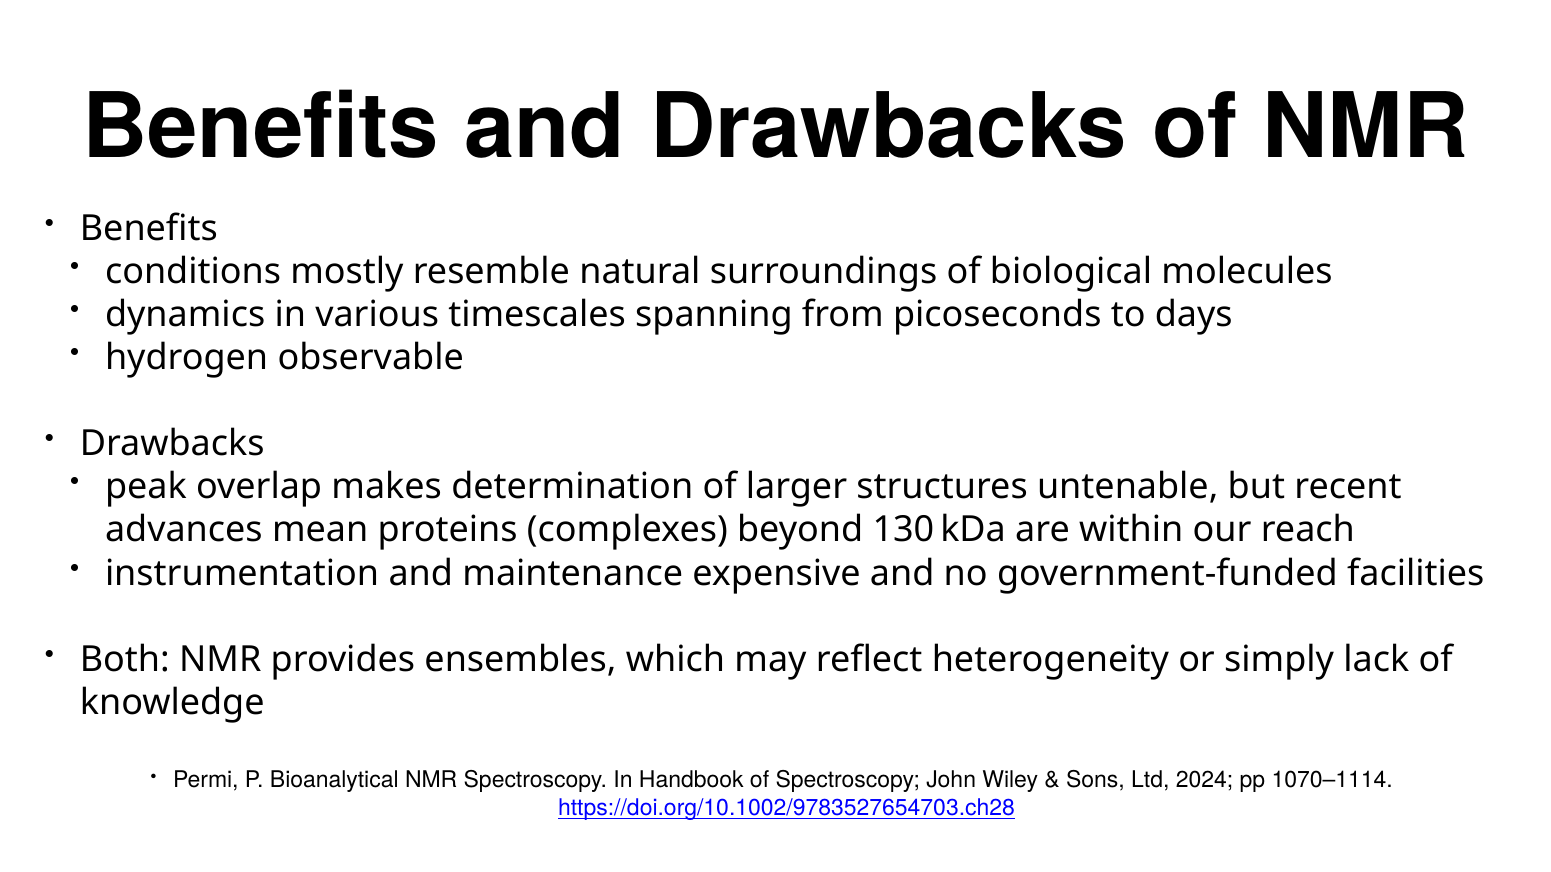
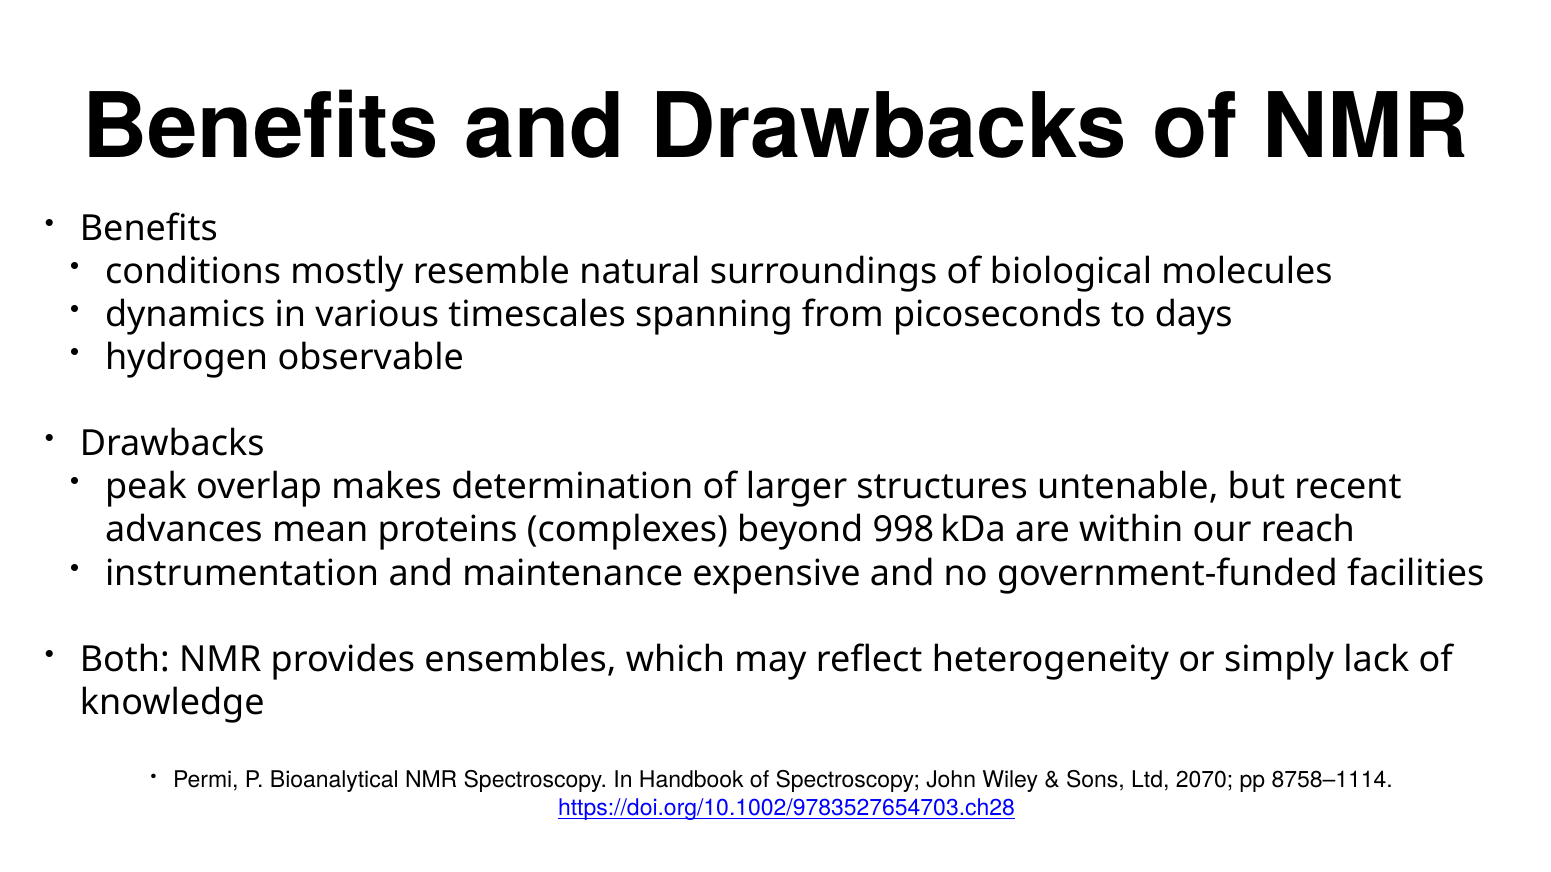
130: 130 -> 998
2024: 2024 -> 2070
1070–1114: 1070–1114 -> 8758–1114
